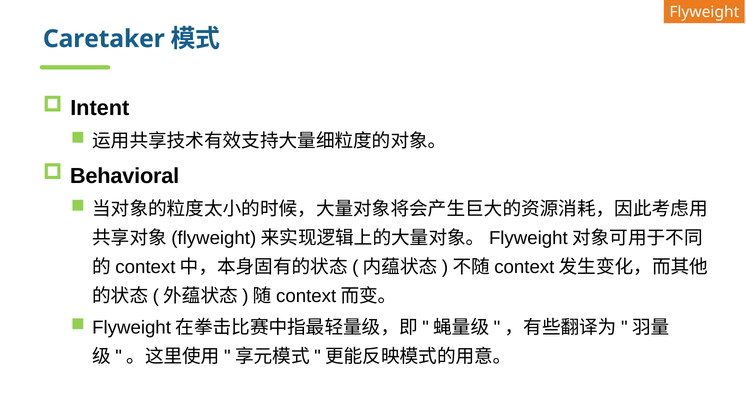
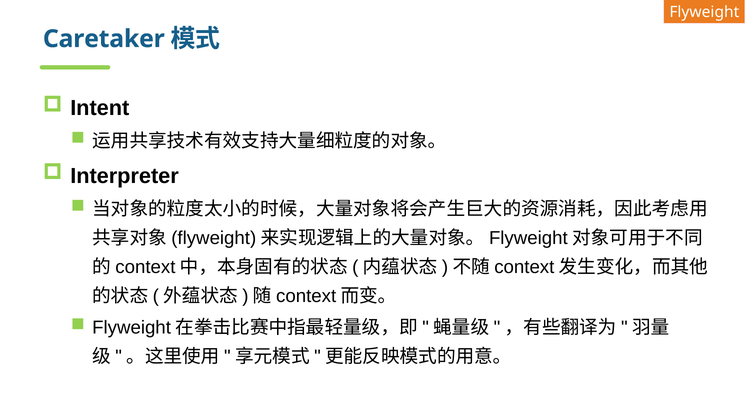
Behavioral: Behavioral -> Interpreter
